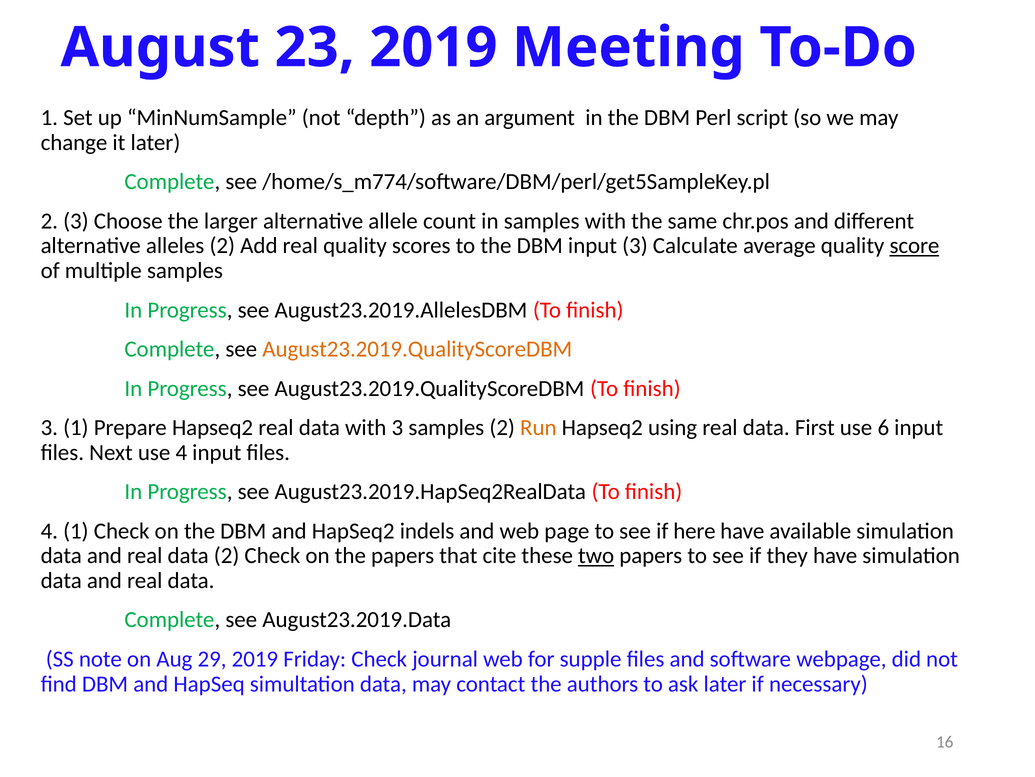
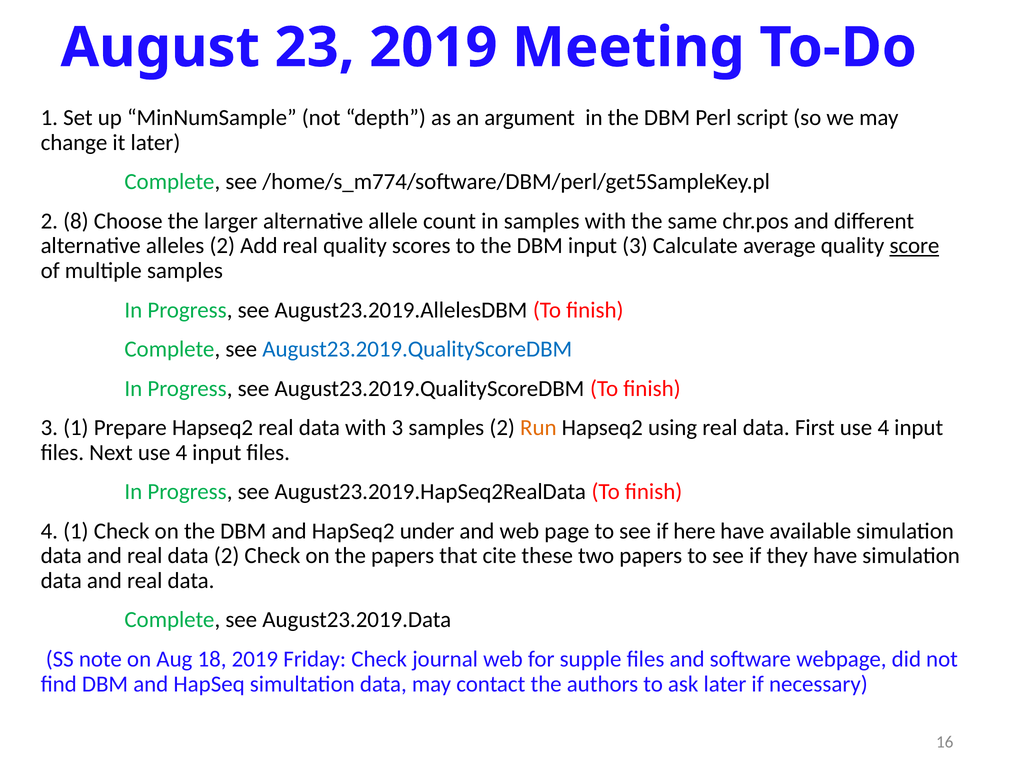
2 3: 3 -> 8
August23.2019.QualityScoreDBM at (417, 349) colour: orange -> blue
First use 6: 6 -> 4
indels: indels -> under
two underline: present -> none
29: 29 -> 18
